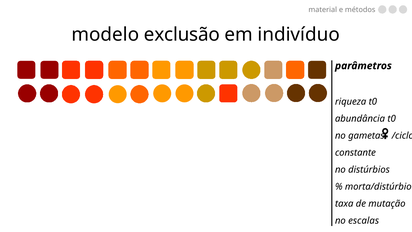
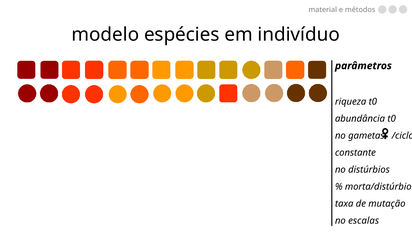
exclusão: exclusão -> espécies
